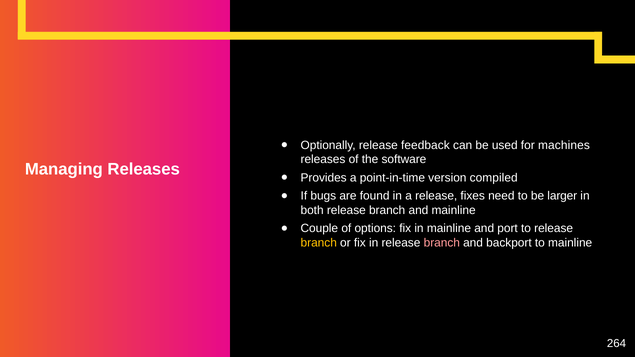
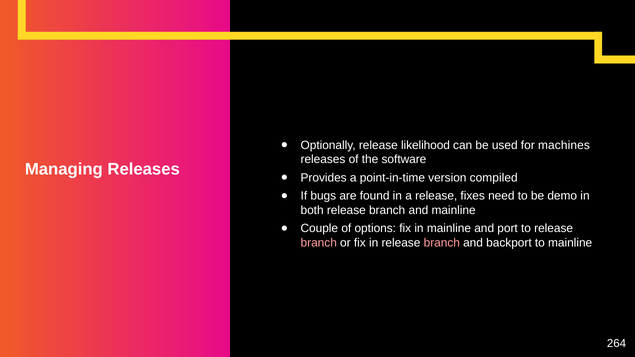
feedback: feedback -> likelihood
larger: larger -> demo
branch at (319, 243) colour: yellow -> pink
